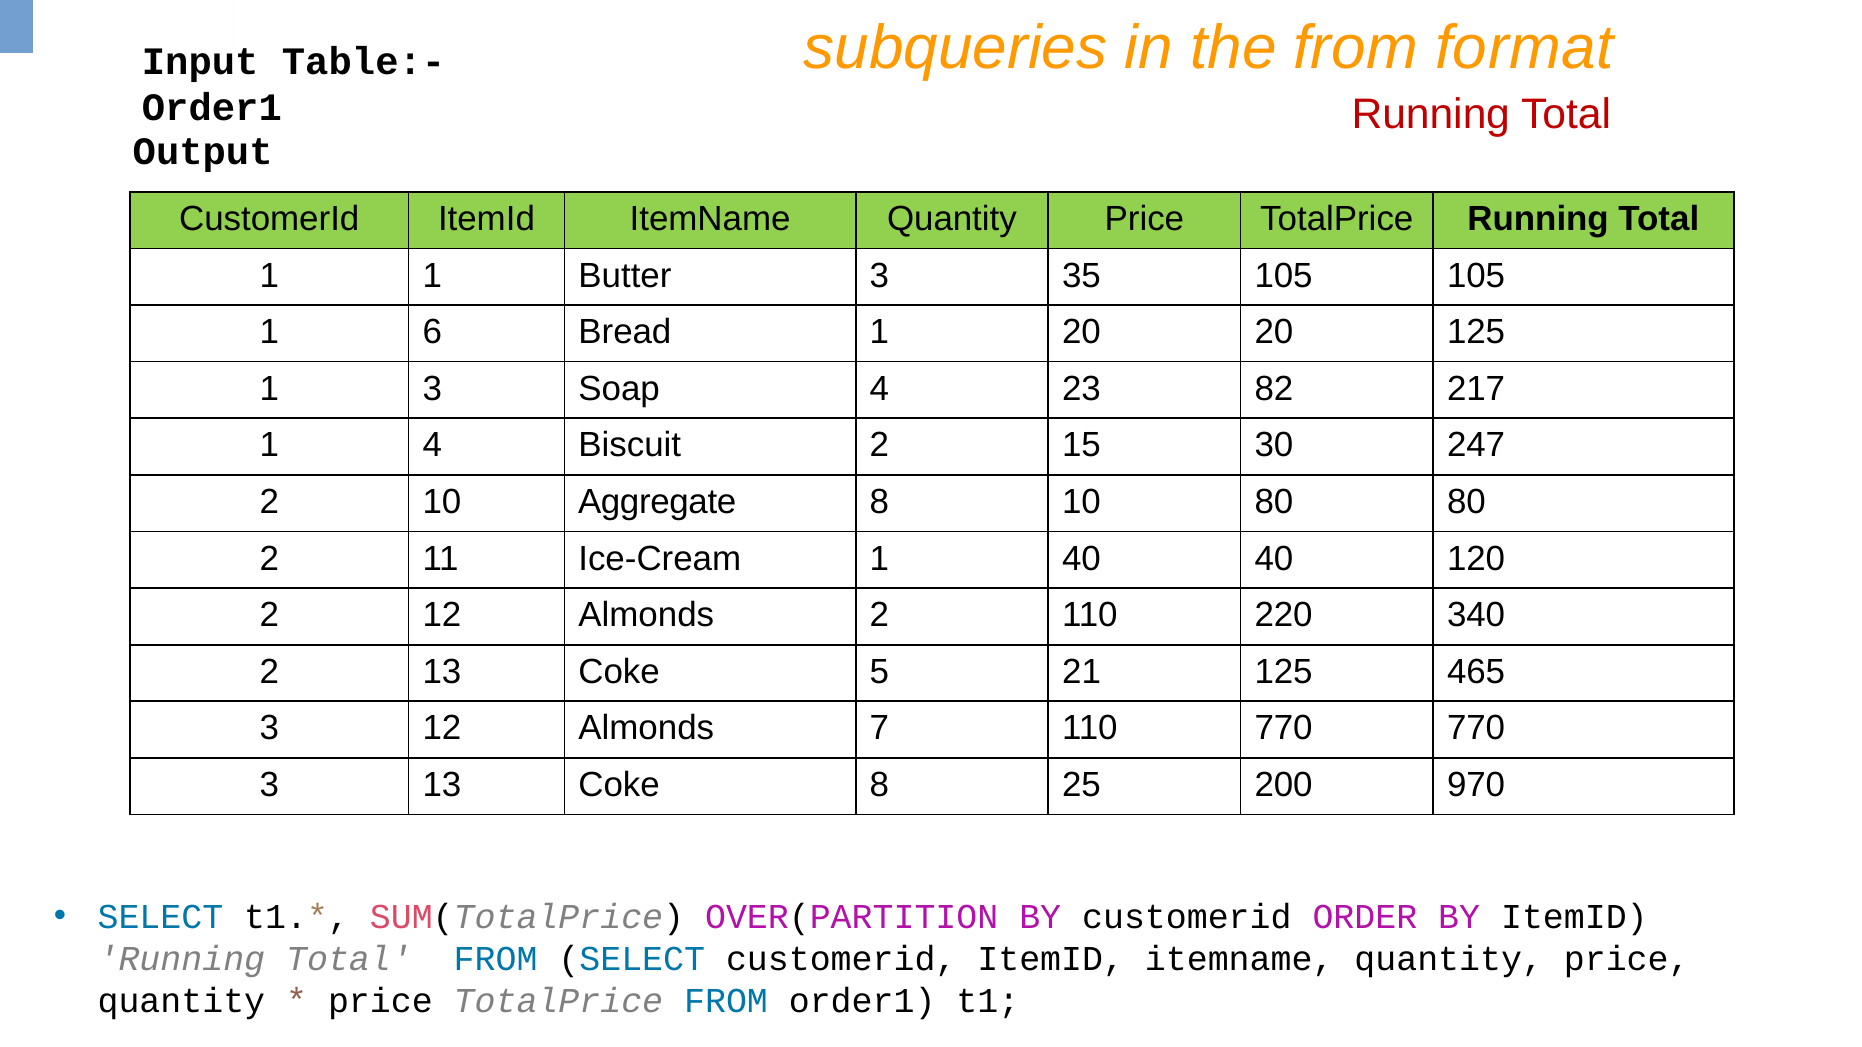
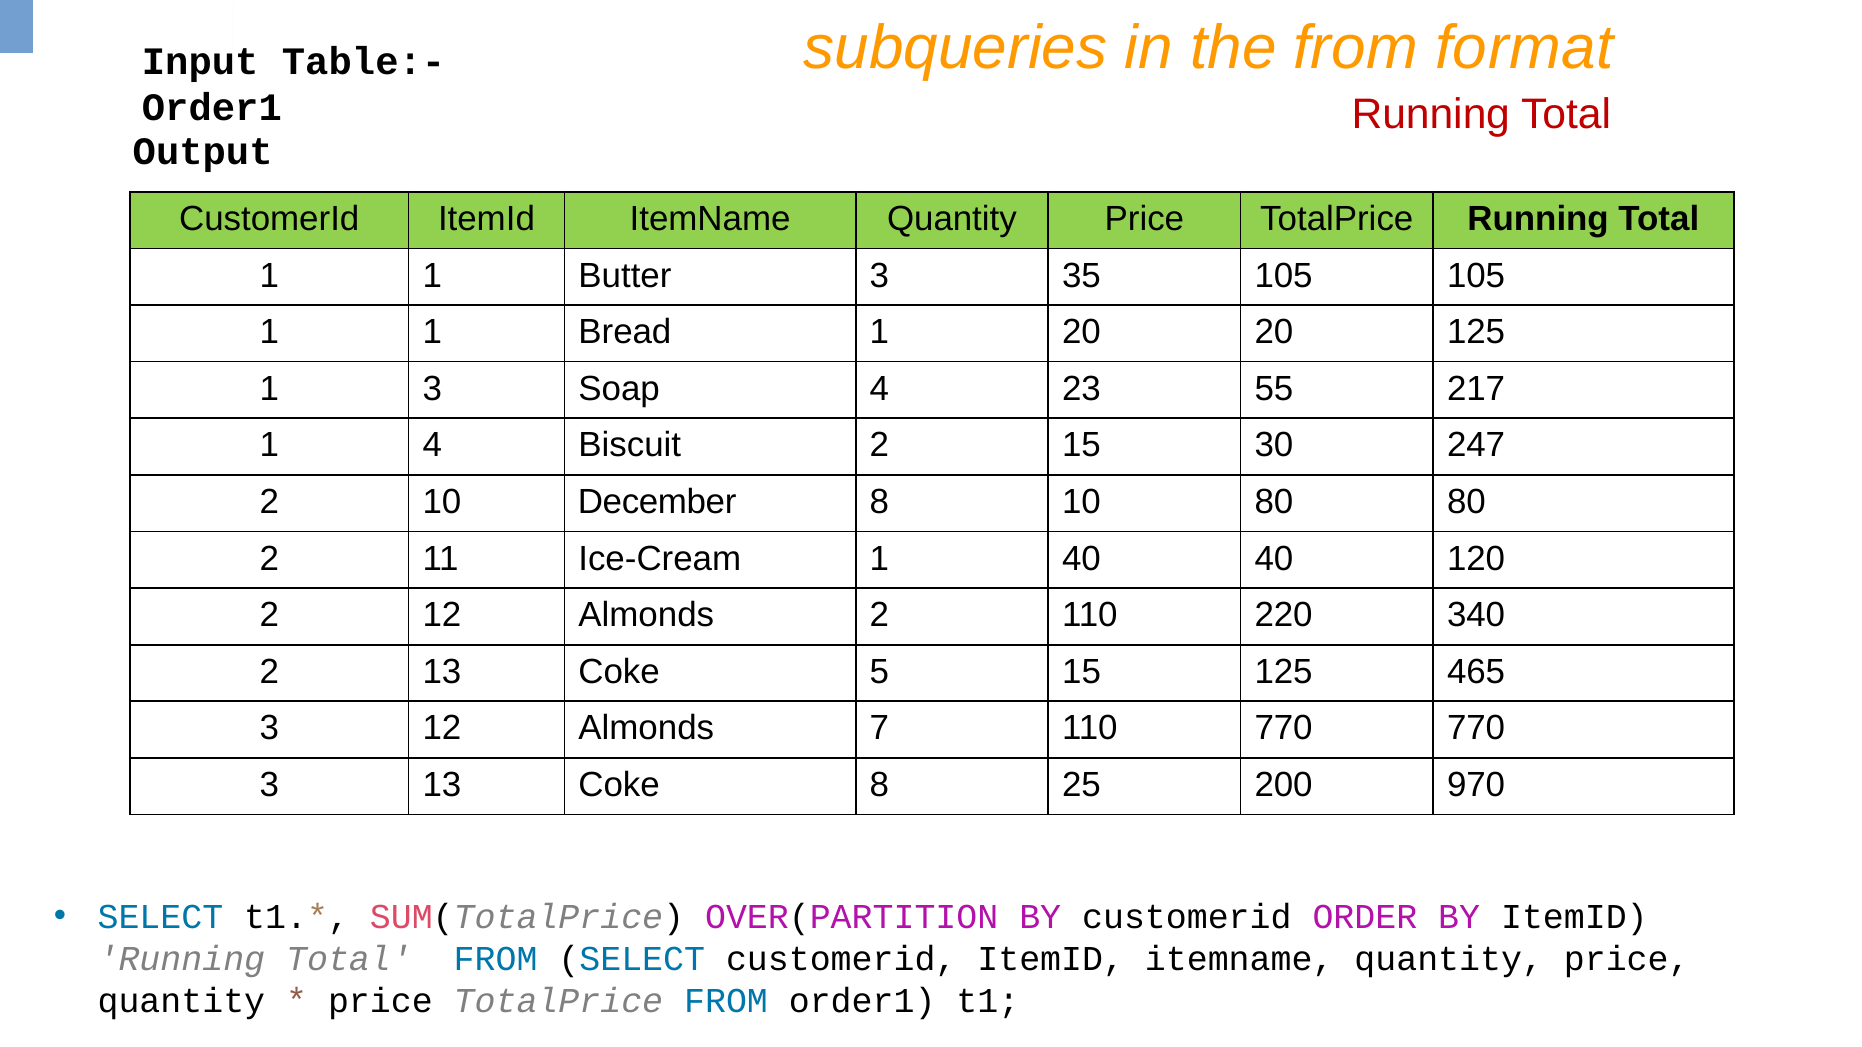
6 at (432, 332): 6 -> 1
82: 82 -> 55
Aggregate: Aggregate -> December
5 21: 21 -> 15
